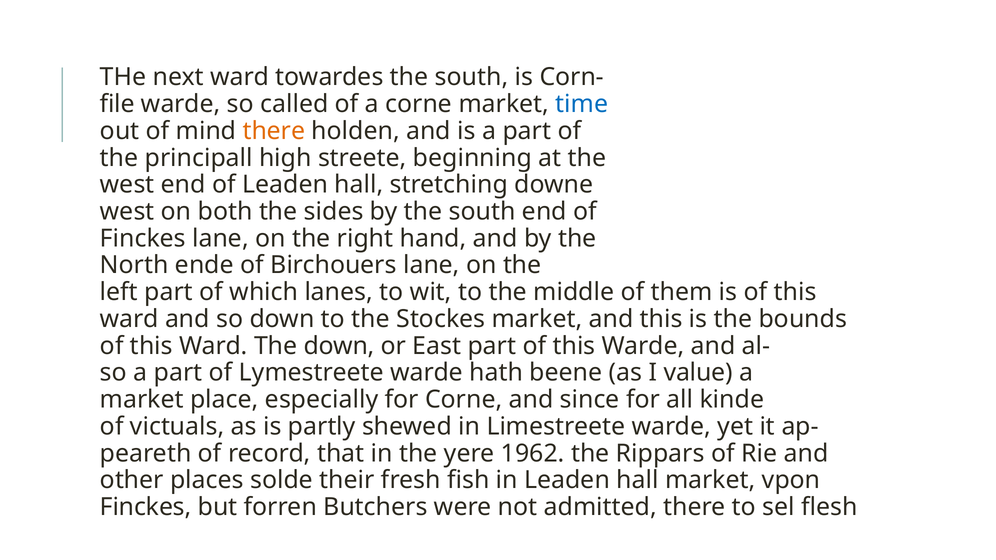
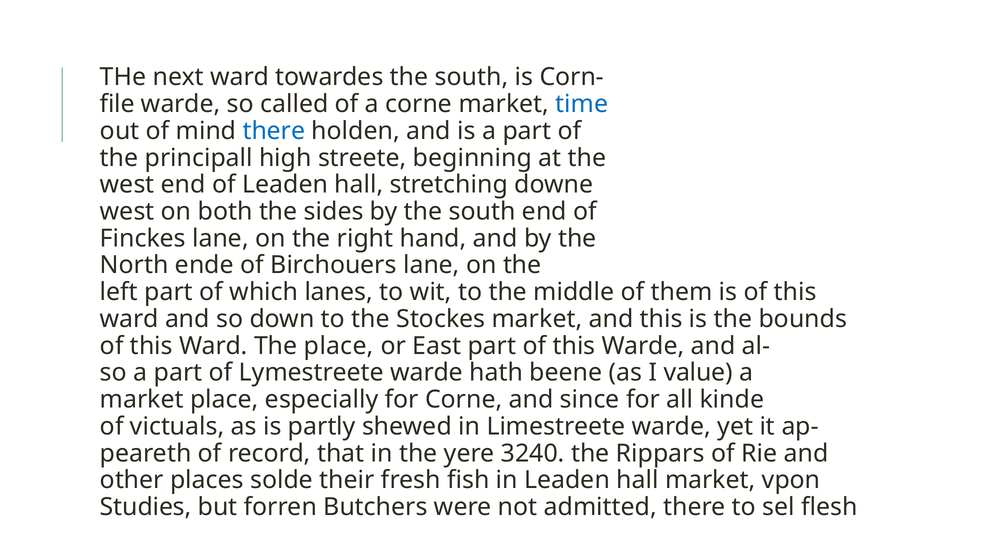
there at (274, 131) colour: orange -> blue
The down: down -> place
1962: 1962 -> 3240
Finckes at (146, 507): Finckes -> Studies
